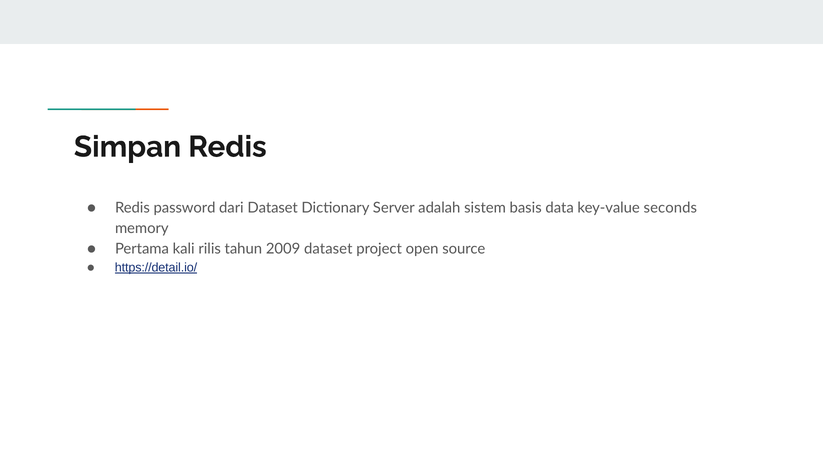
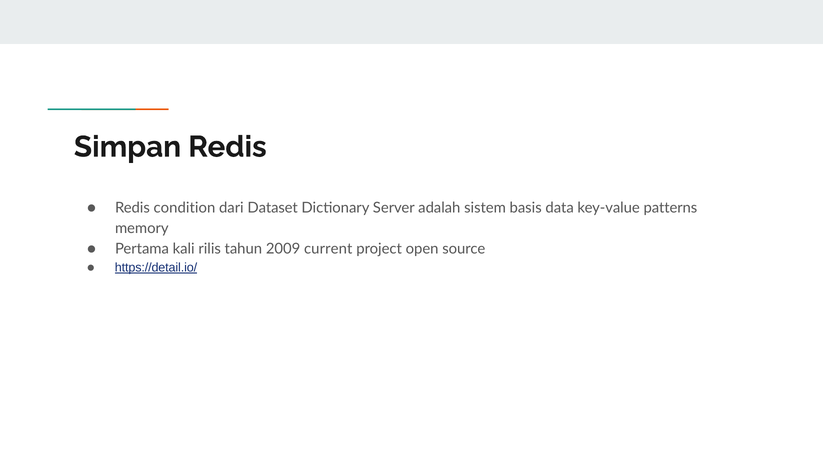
password: password -> condition
seconds: seconds -> patterns
2009 dataset: dataset -> current
